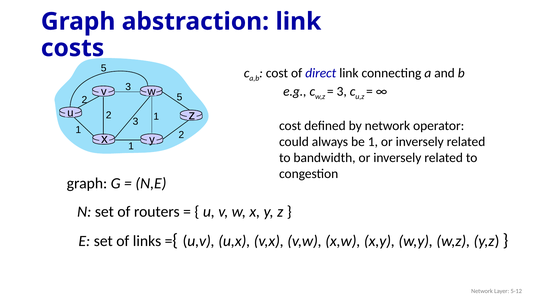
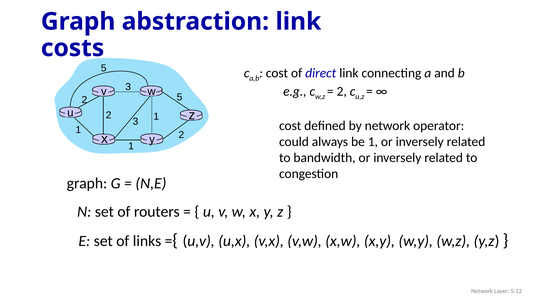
3 at (342, 91): 3 -> 2
